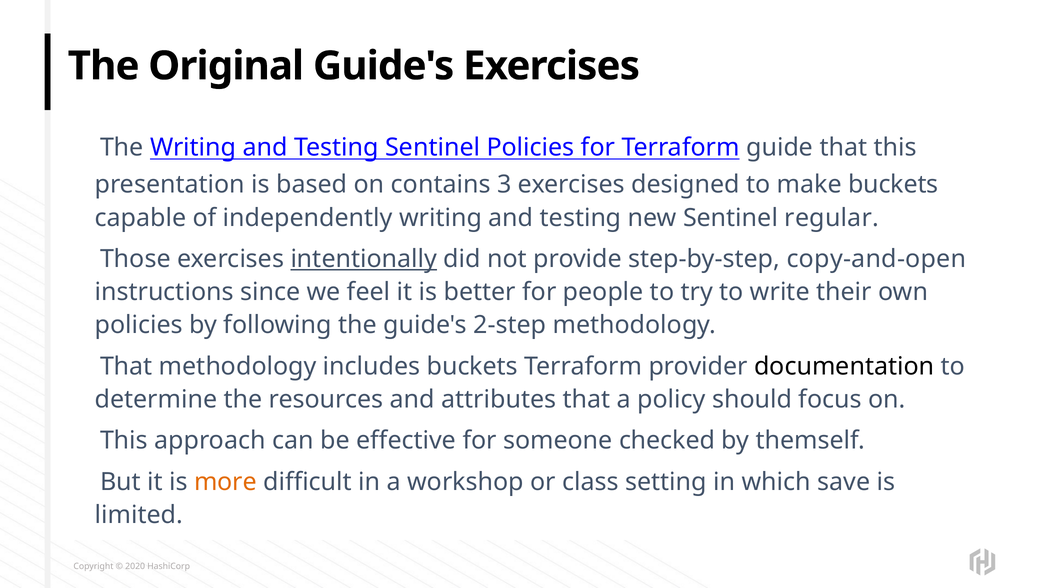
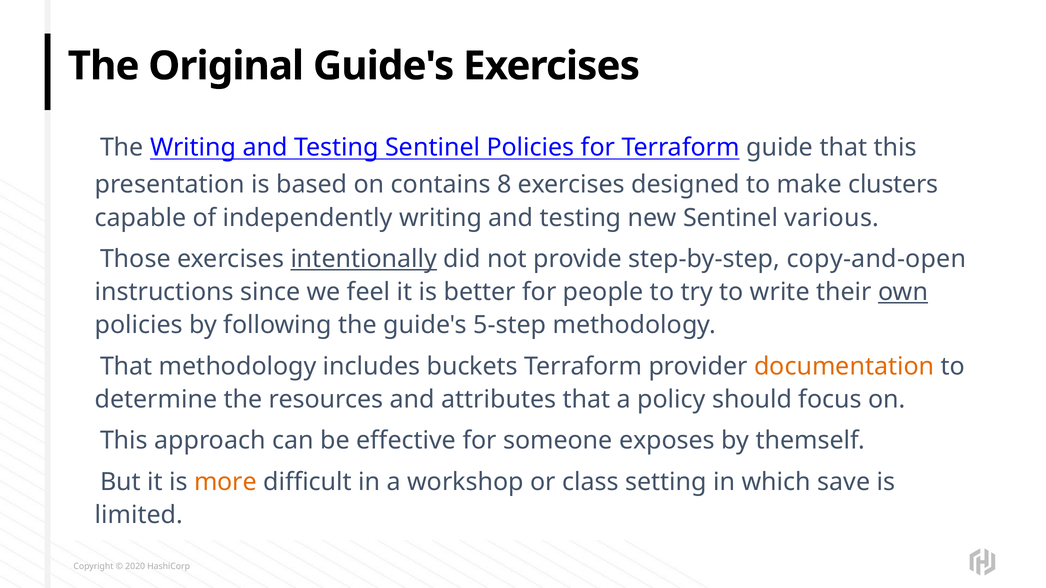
3: 3 -> 8
make buckets: buckets -> clusters
regular: regular -> various
own underline: none -> present
2-step: 2-step -> 5-step
documentation colour: black -> orange
checked: checked -> exposes
